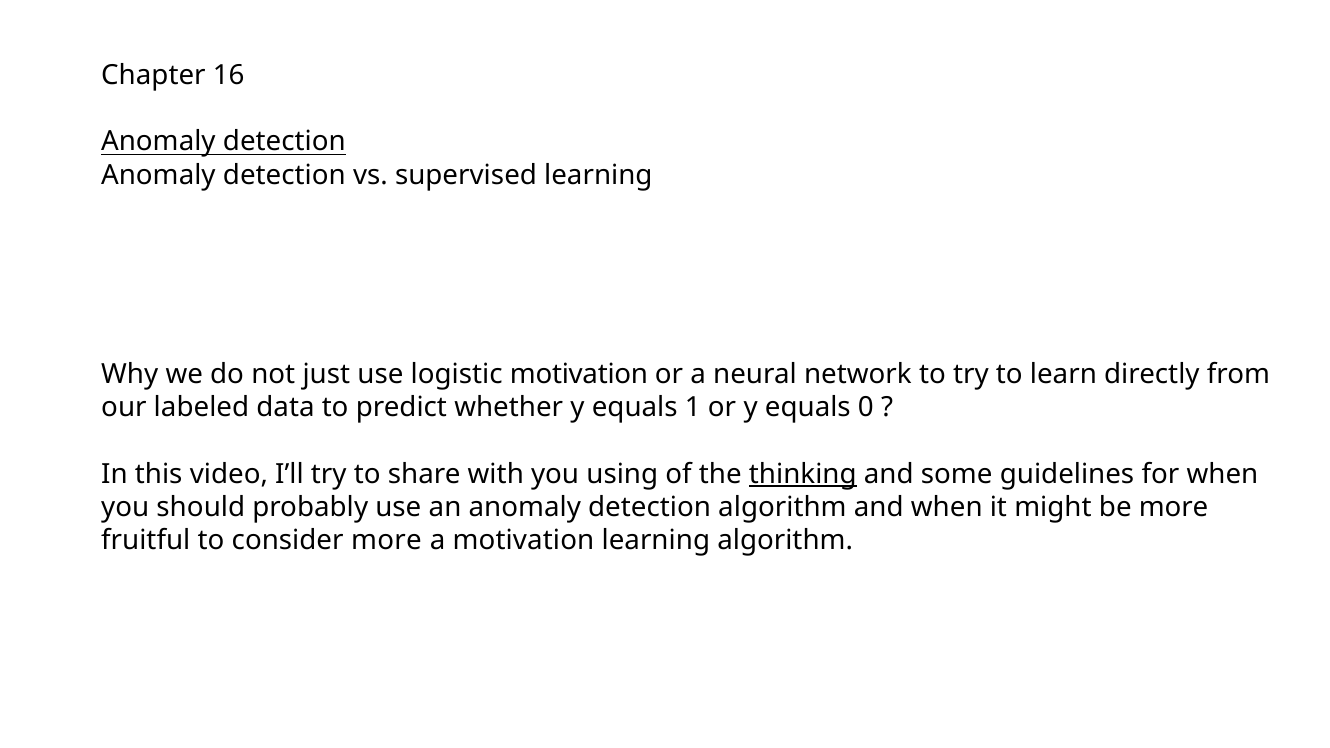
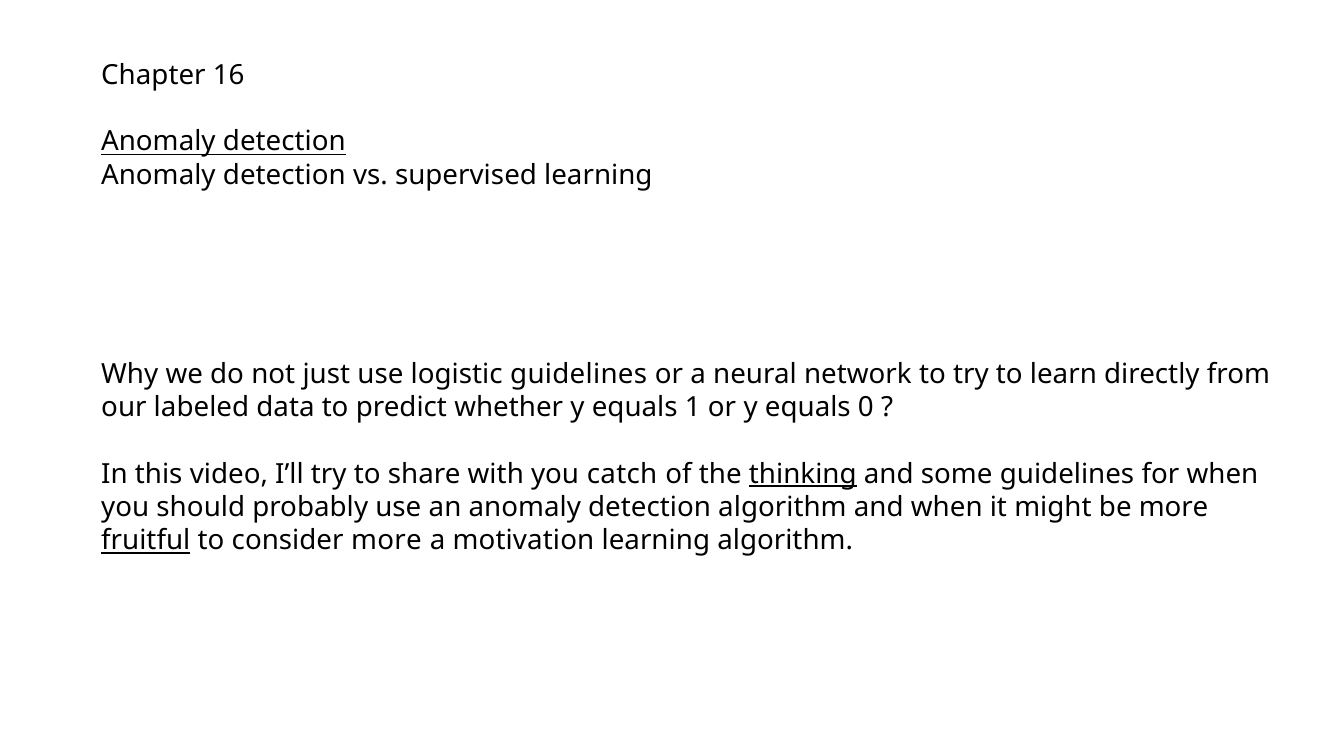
logistic motivation: motivation -> guidelines
using: using -> catch
fruitful underline: none -> present
